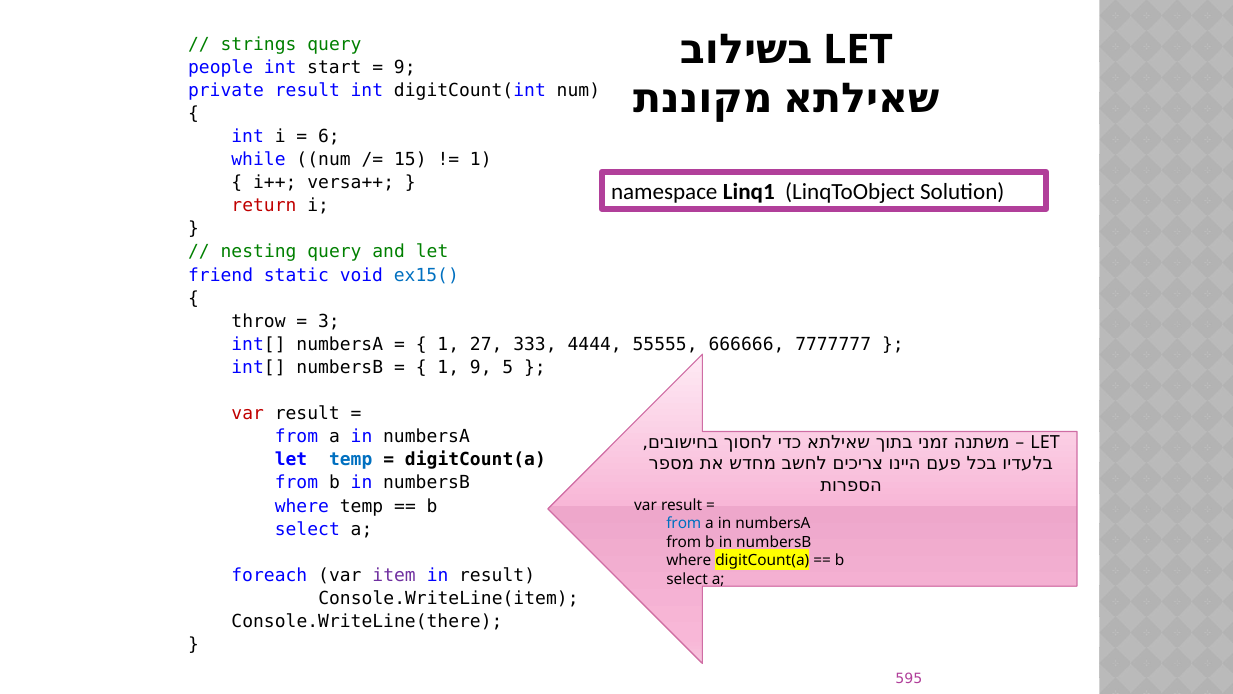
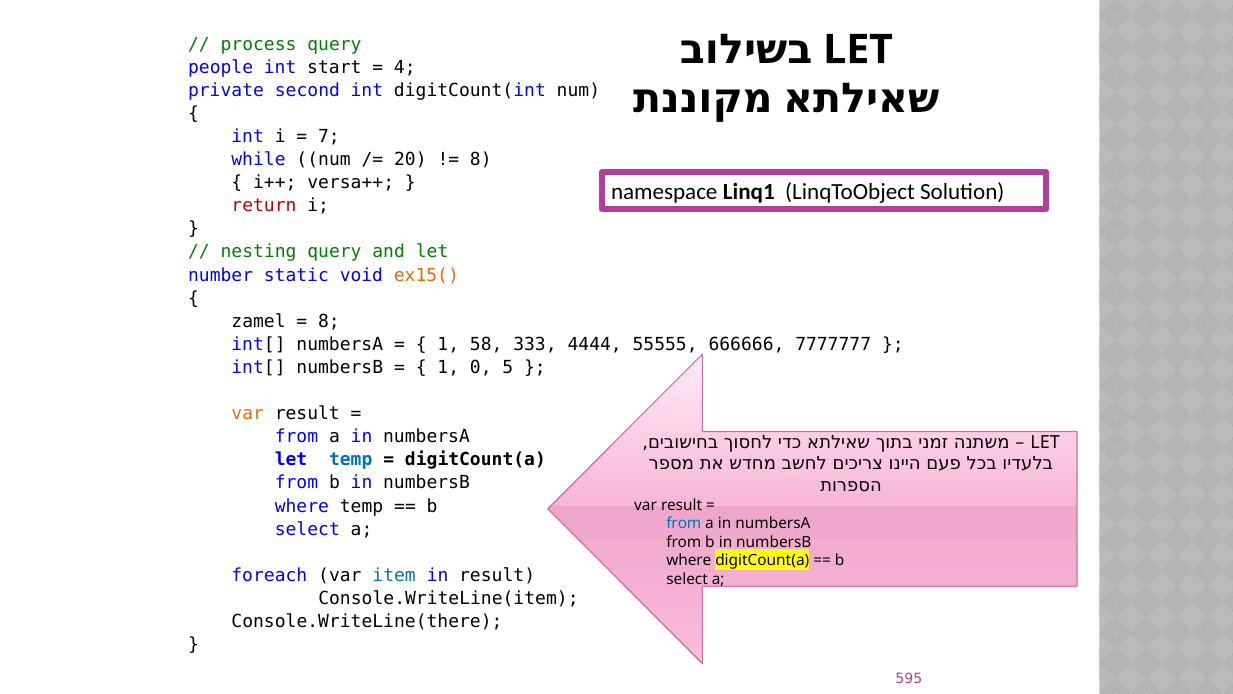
strings: strings -> process
9 at (405, 67): 9 -> 4
private result: result -> second
6: 6 -> 7
15: 15 -> 20
1 at (481, 160): 1 -> 8
friend: friend -> number
ex15( colour: blue -> orange
throw: throw -> zamel
3 at (329, 321): 3 -> 8
27: 27 -> 58
1 9: 9 -> 0
var at (248, 413) colour: red -> orange
item colour: purple -> blue
